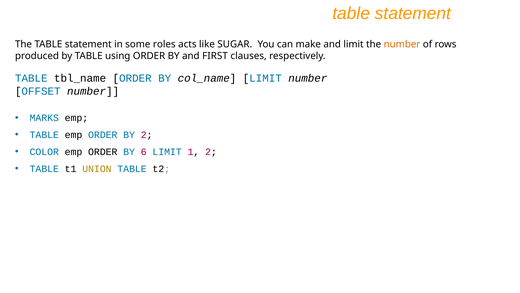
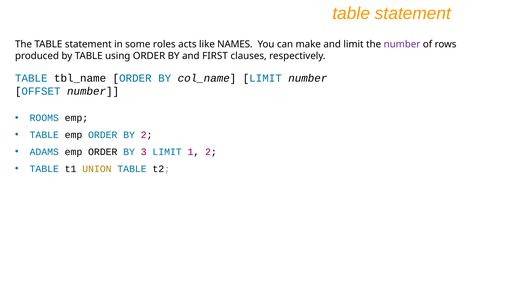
SUGAR: SUGAR -> NAMES
number at (402, 44) colour: orange -> purple
MARKS: MARKS -> ROOMS
COLOR: COLOR -> ADAMS
6: 6 -> 3
